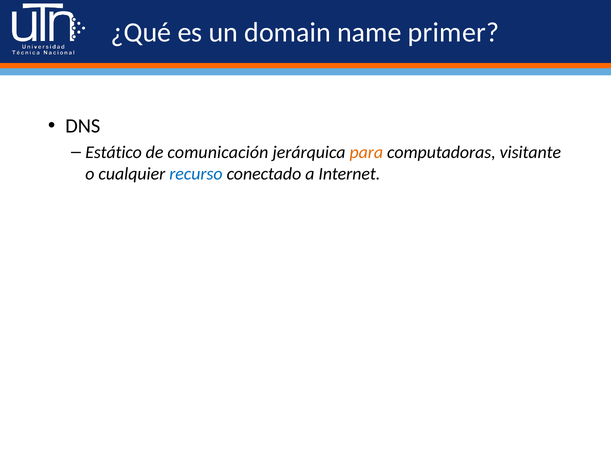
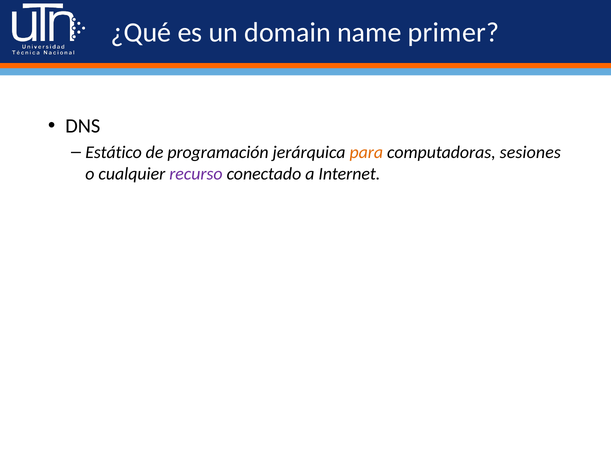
comunicación: comunicación -> programación
visitante: visitante -> sesiones
recurso colour: blue -> purple
